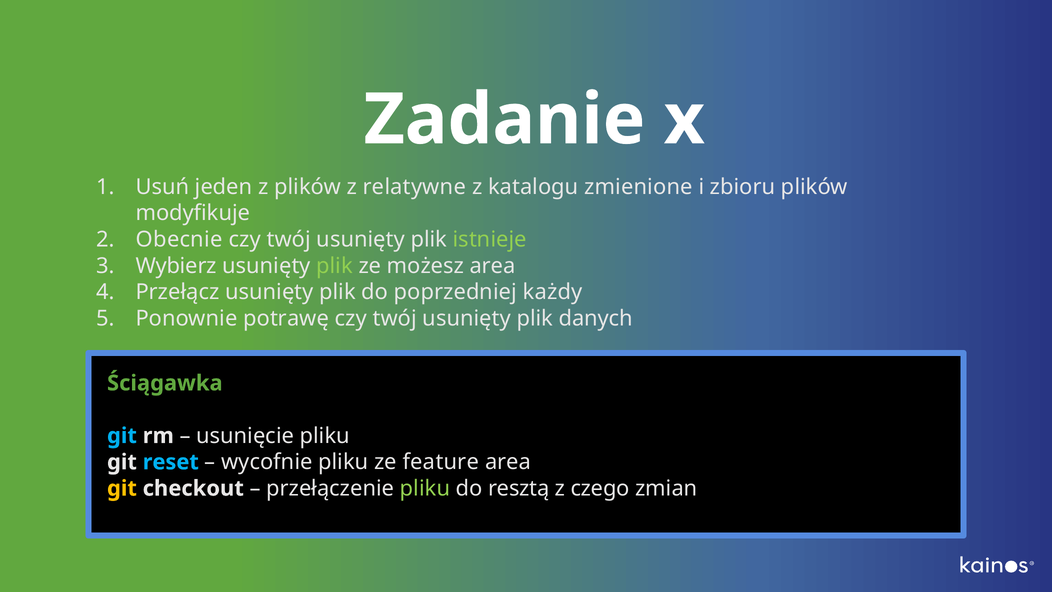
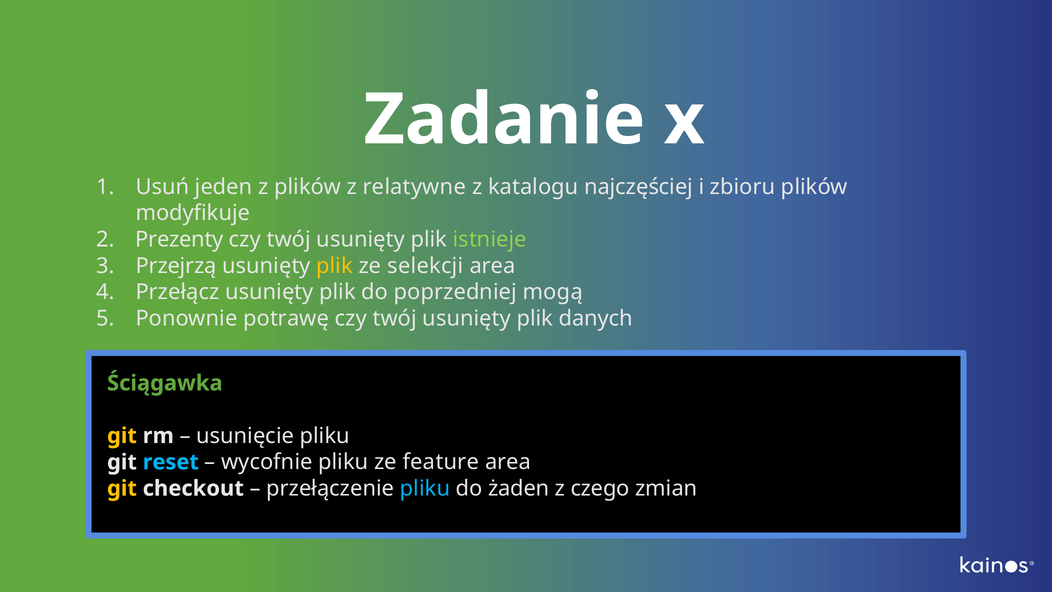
zmienione: zmienione -> najczęściej
Obecnie: Obecnie -> Prezenty
Wybierz: Wybierz -> Przejrzą
plik at (335, 266) colour: light green -> yellow
możesz: możesz -> selekcji
każdy: każdy -> mogą
git at (122, 436) colour: light blue -> yellow
pliku at (425, 488) colour: light green -> light blue
resztą: resztą -> żaden
